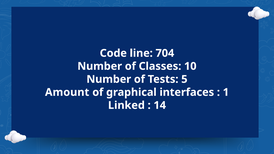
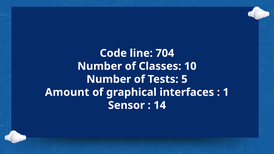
Linked: Linked -> Sensor
